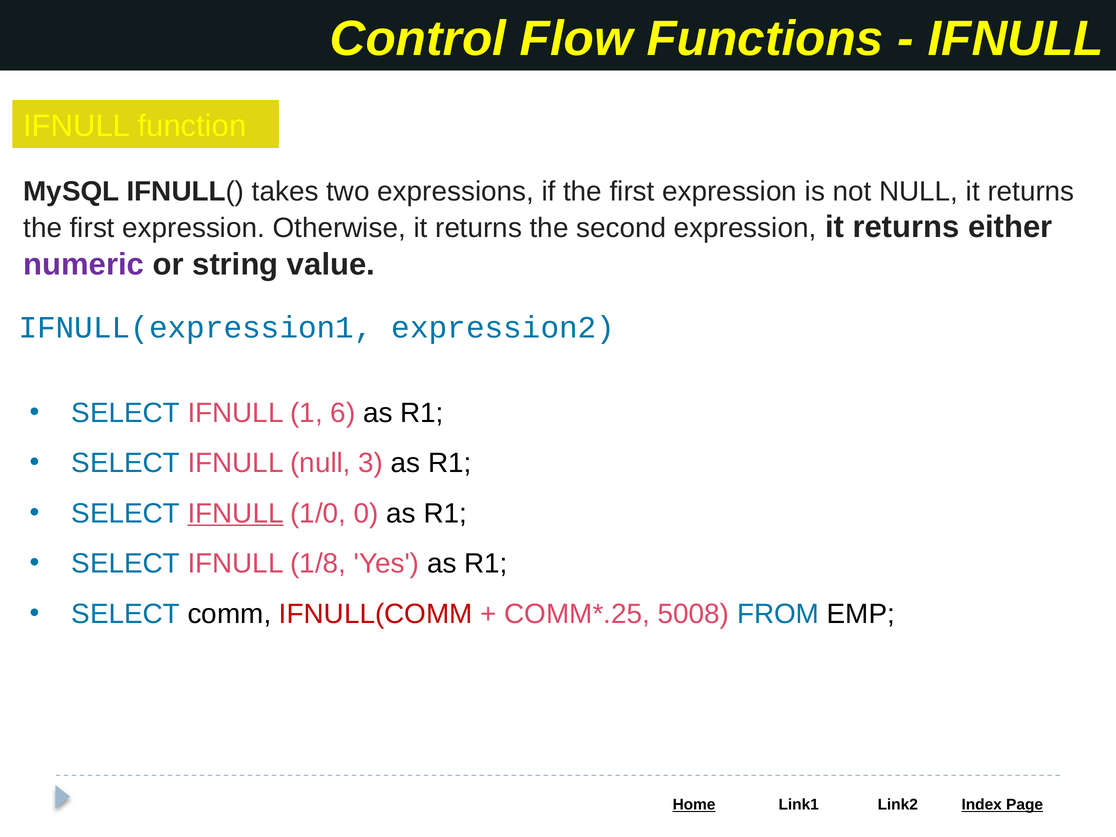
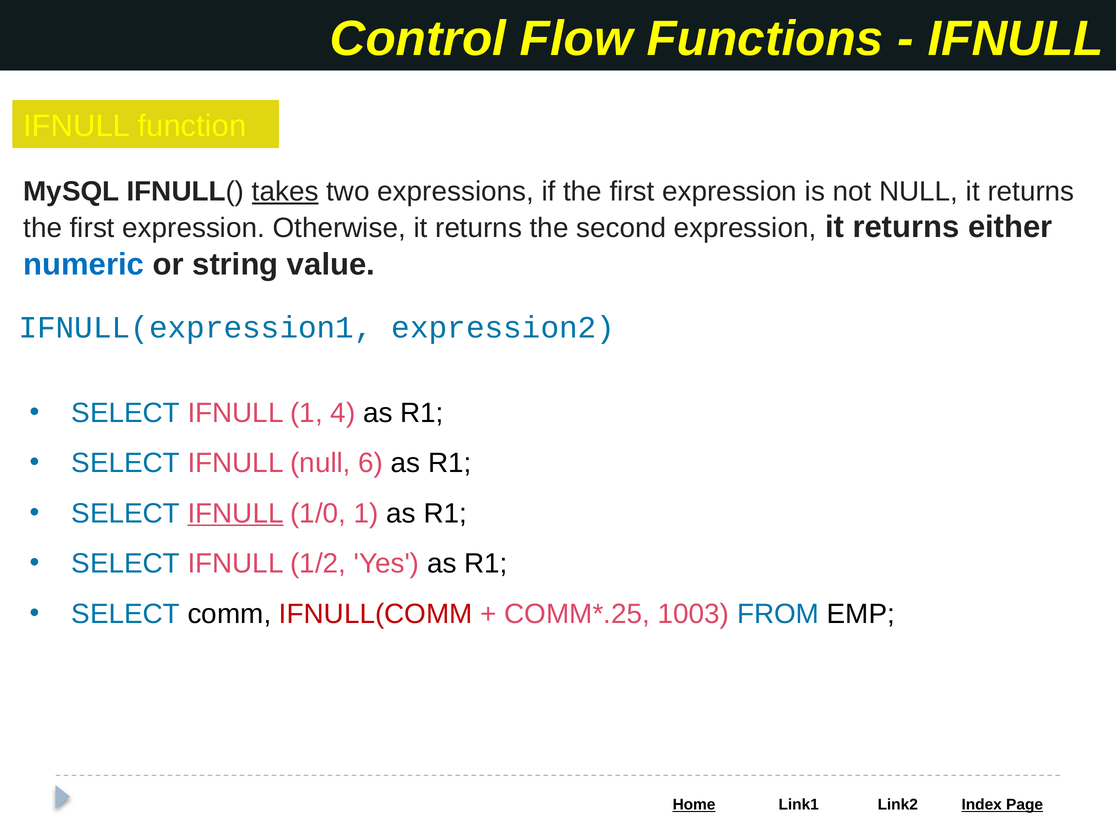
takes underline: none -> present
numeric colour: purple -> blue
6: 6 -> 4
3: 3 -> 6
1/0 0: 0 -> 1
1/8: 1/8 -> 1/2
5008: 5008 -> 1003
